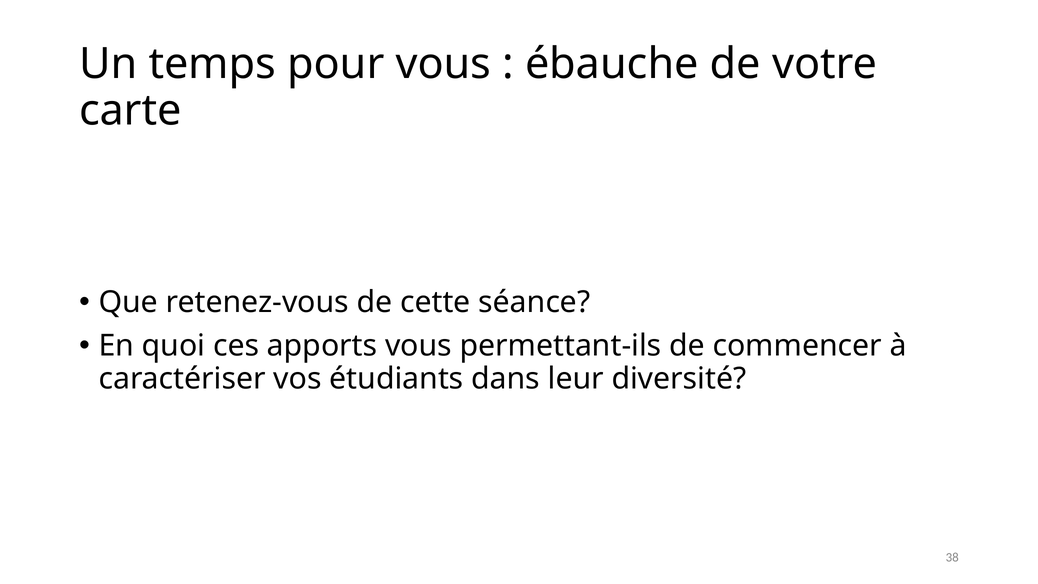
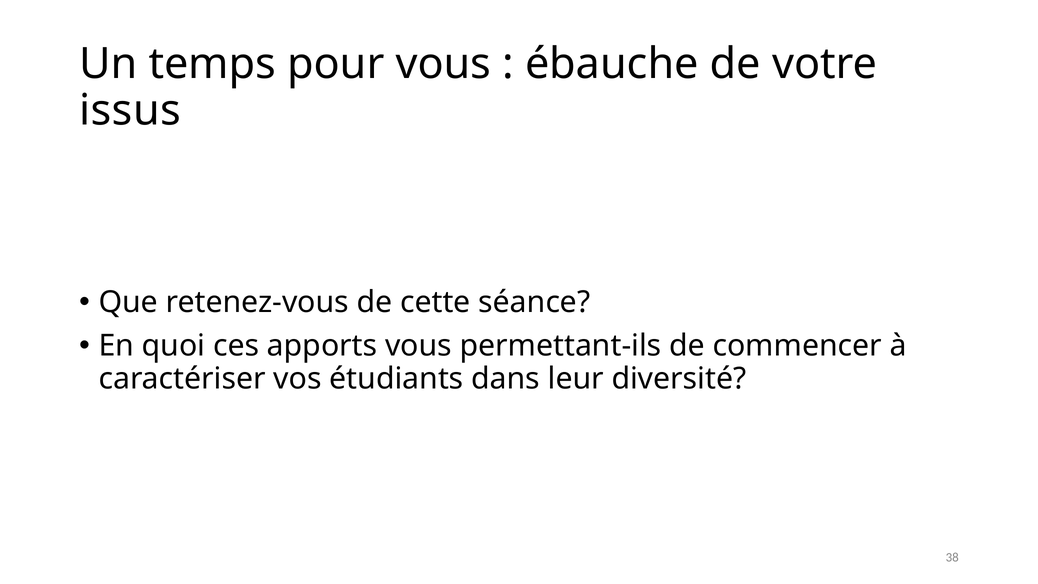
carte: carte -> issus
